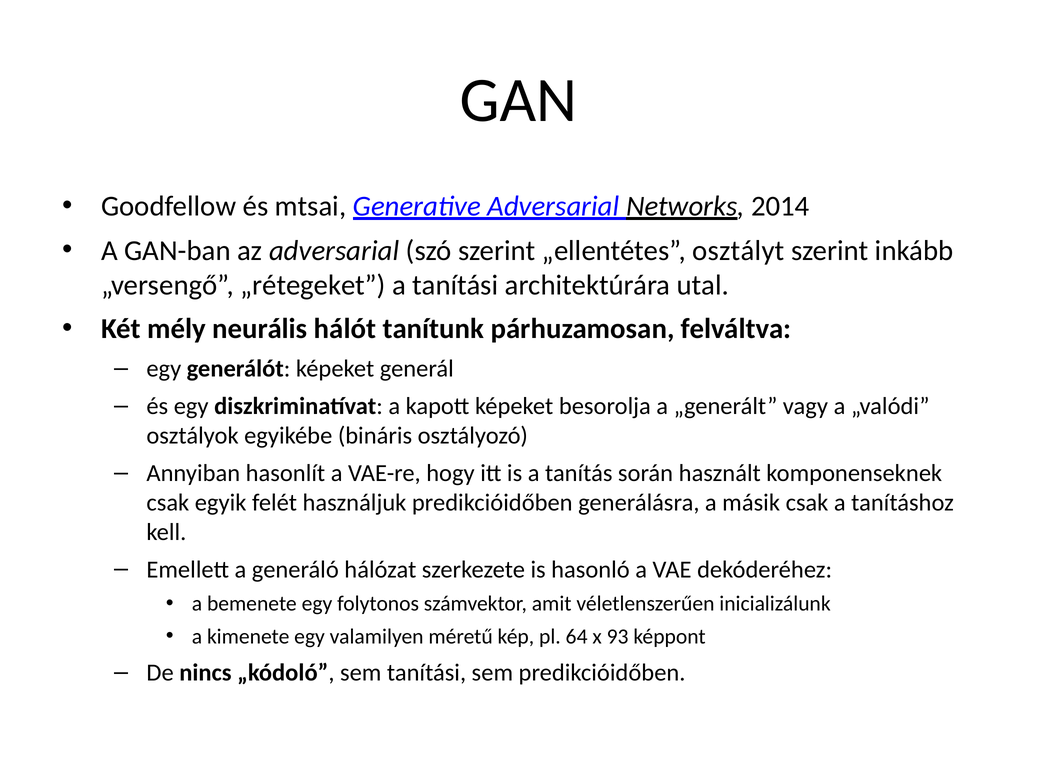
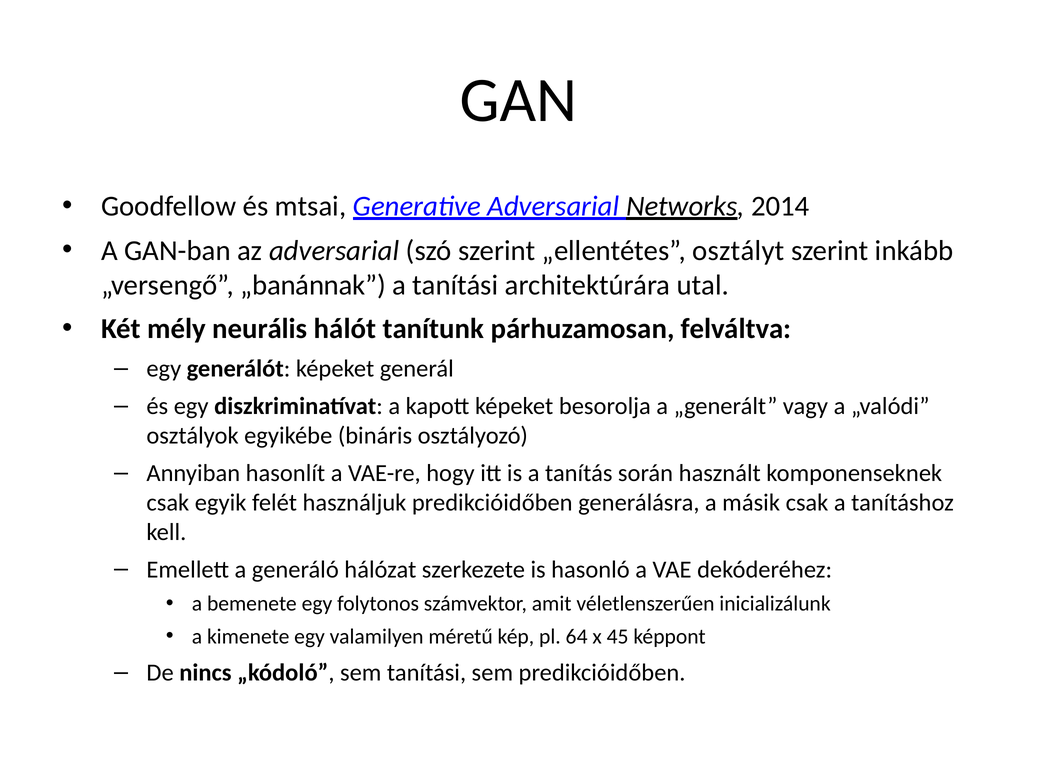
„rétegeket: „rétegeket -> „banánnak
93: 93 -> 45
